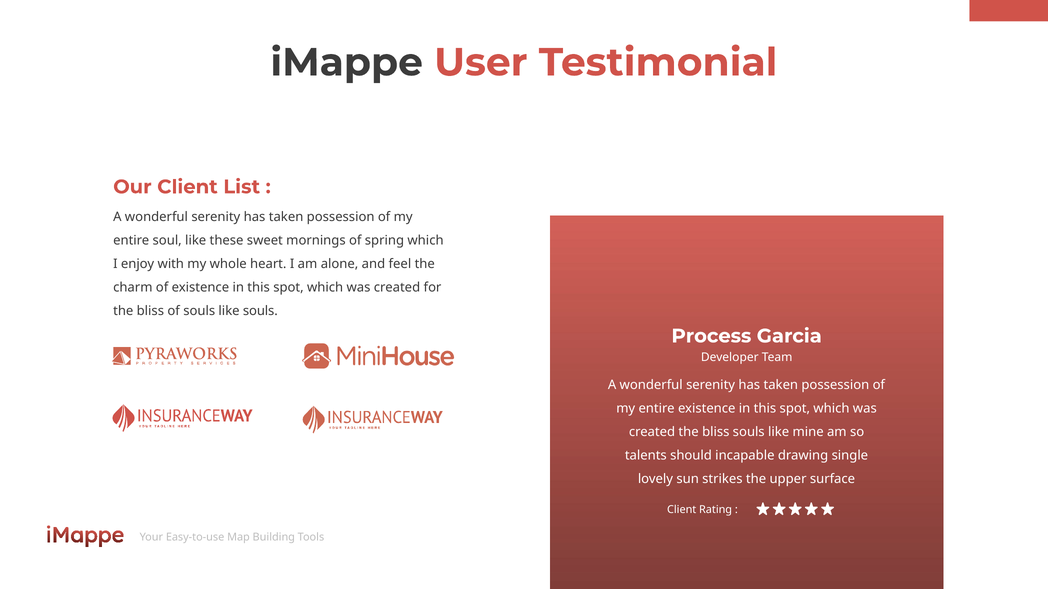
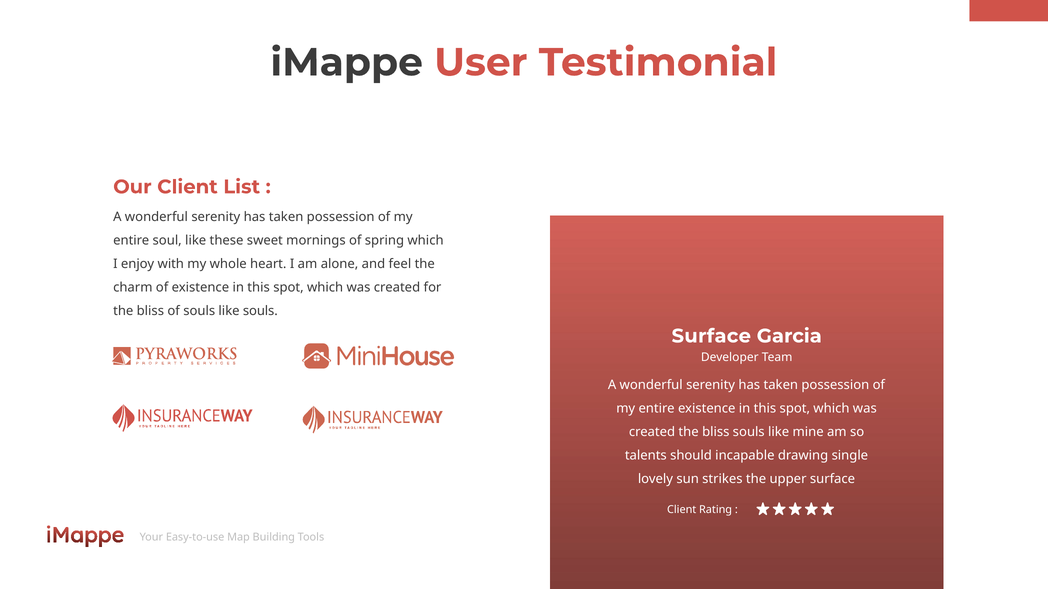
Process at (711, 336): Process -> Surface
